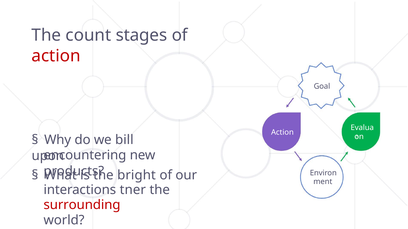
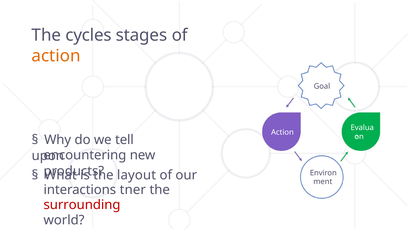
count: count -> cycles
action at (56, 56) colour: red -> orange
bill: bill -> tell
bright: bright -> layout
